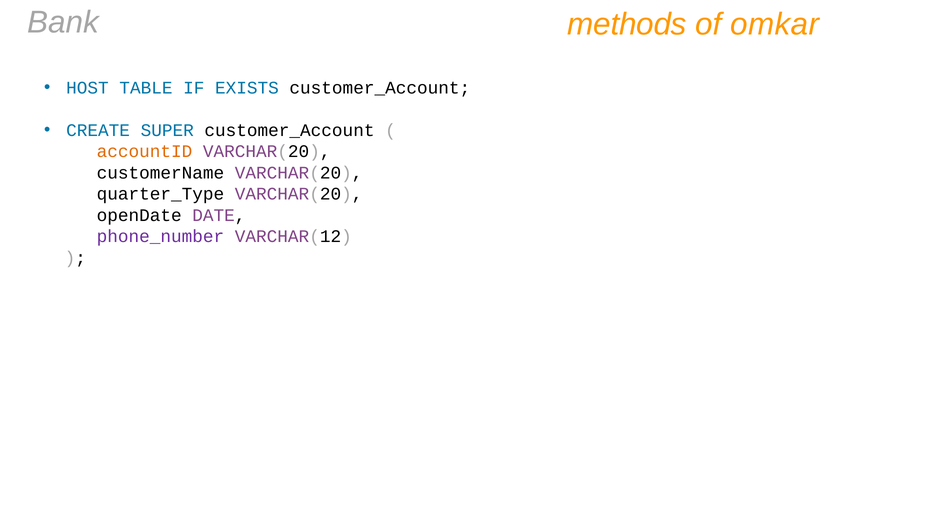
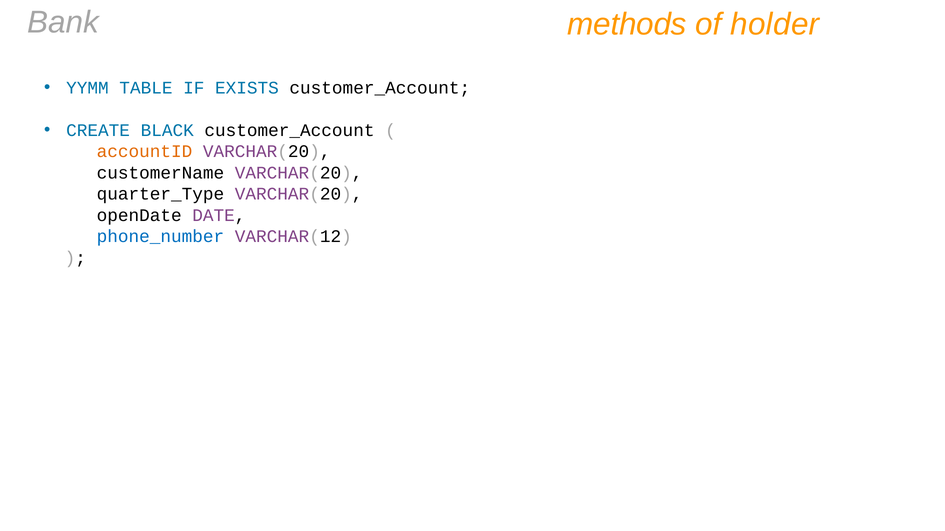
omkar: omkar -> holder
HOST: HOST -> YYMM
SUPER: SUPER -> BLACK
phone_number colour: purple -> blue
